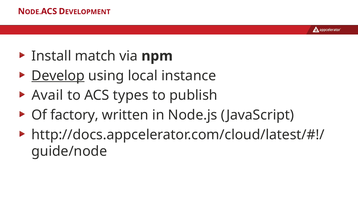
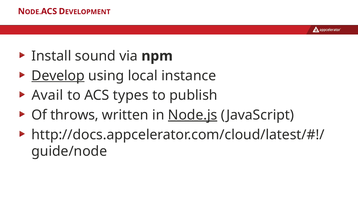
match: match -> sound
factory: factory -> throws
Node.js underline: none -> present
